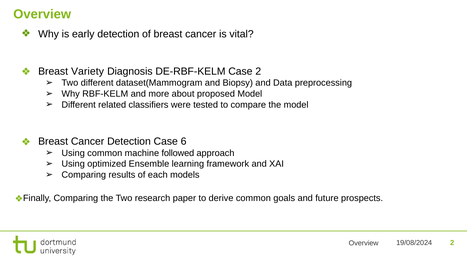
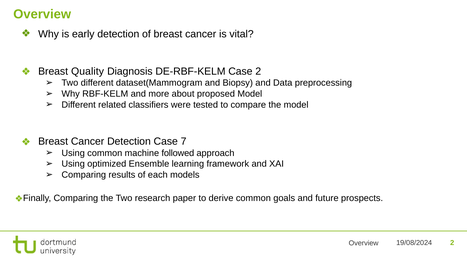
Variety: Variety -> Quality
6: 6 -> 7
